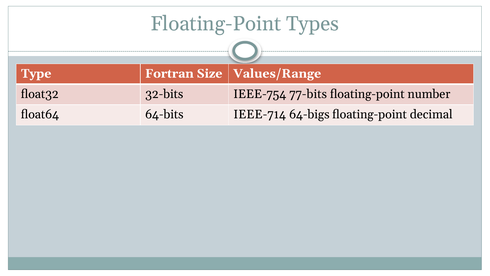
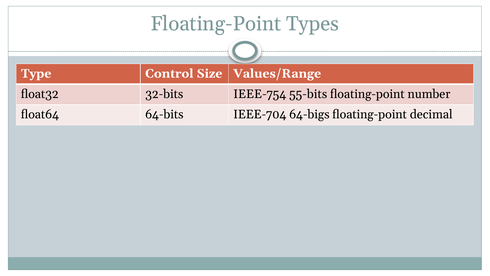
Fortran: Fortran -> Control
77-bits: 77-bits -> 55-bits
IEEE-714: IEEE-714 -> IEEE-704
